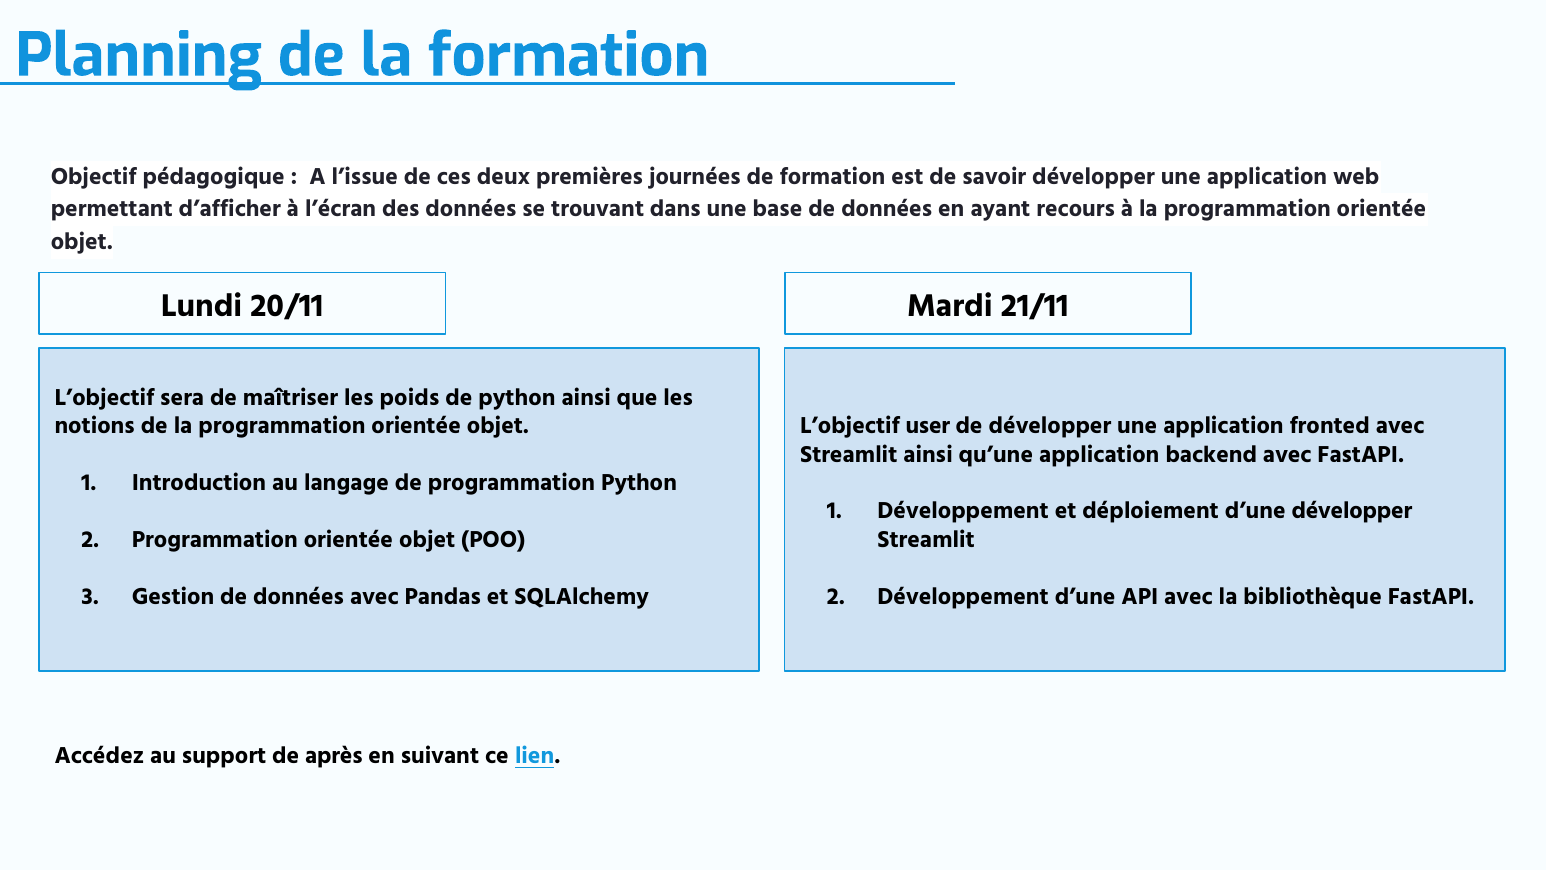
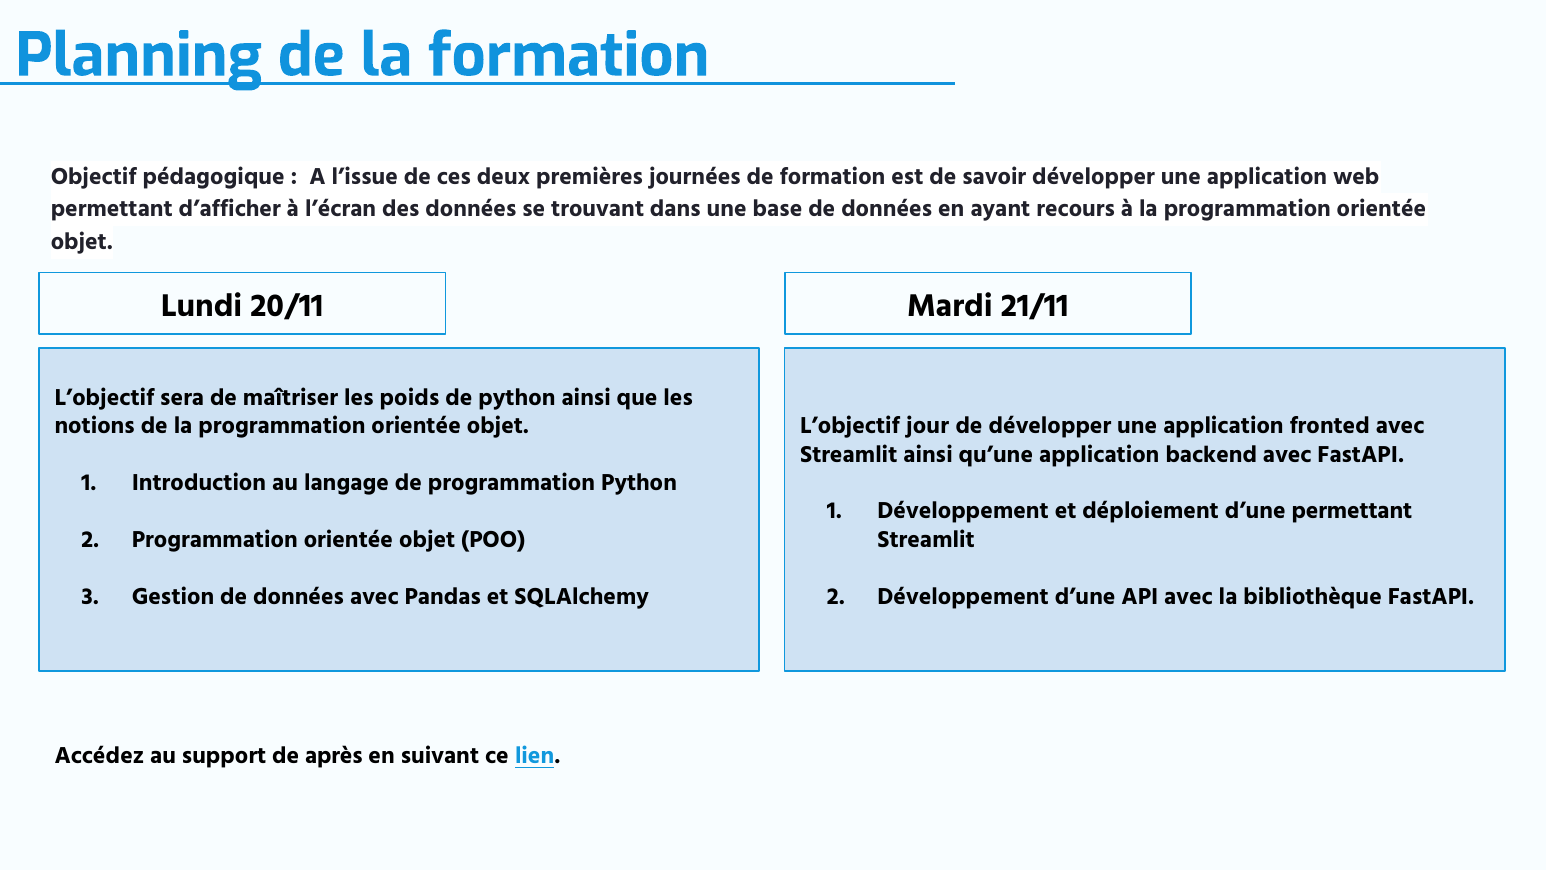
user: user -> jour
d’une développer: développer -> permettant
